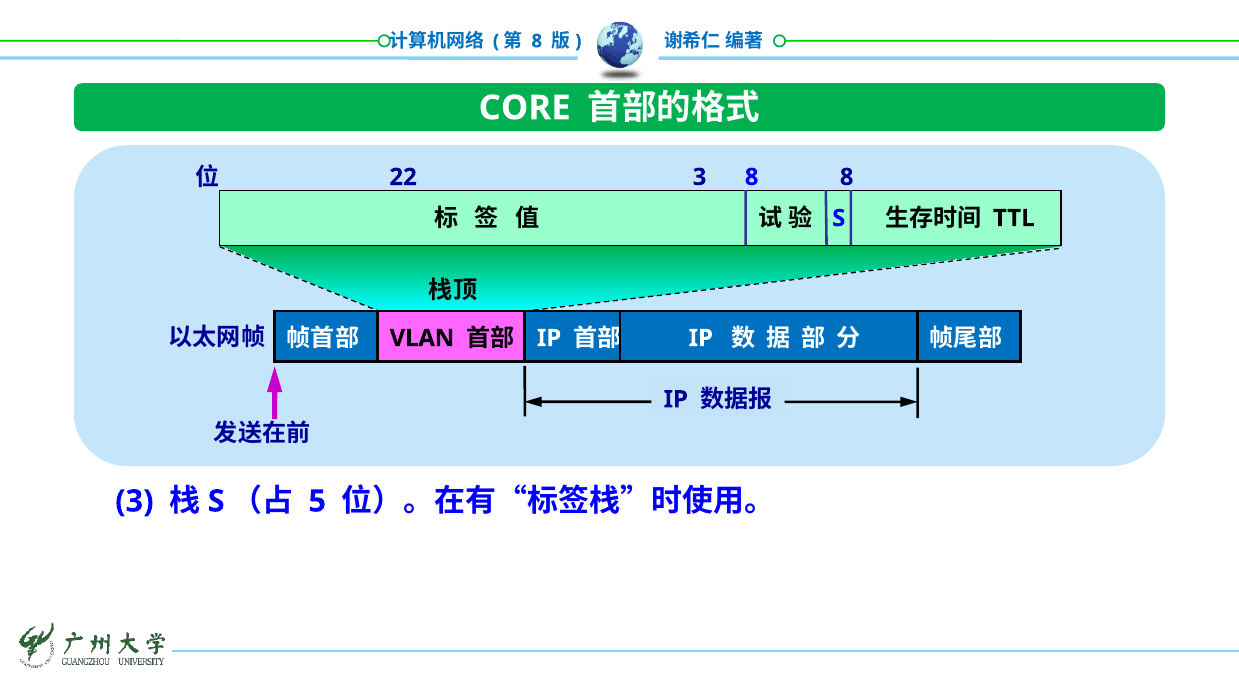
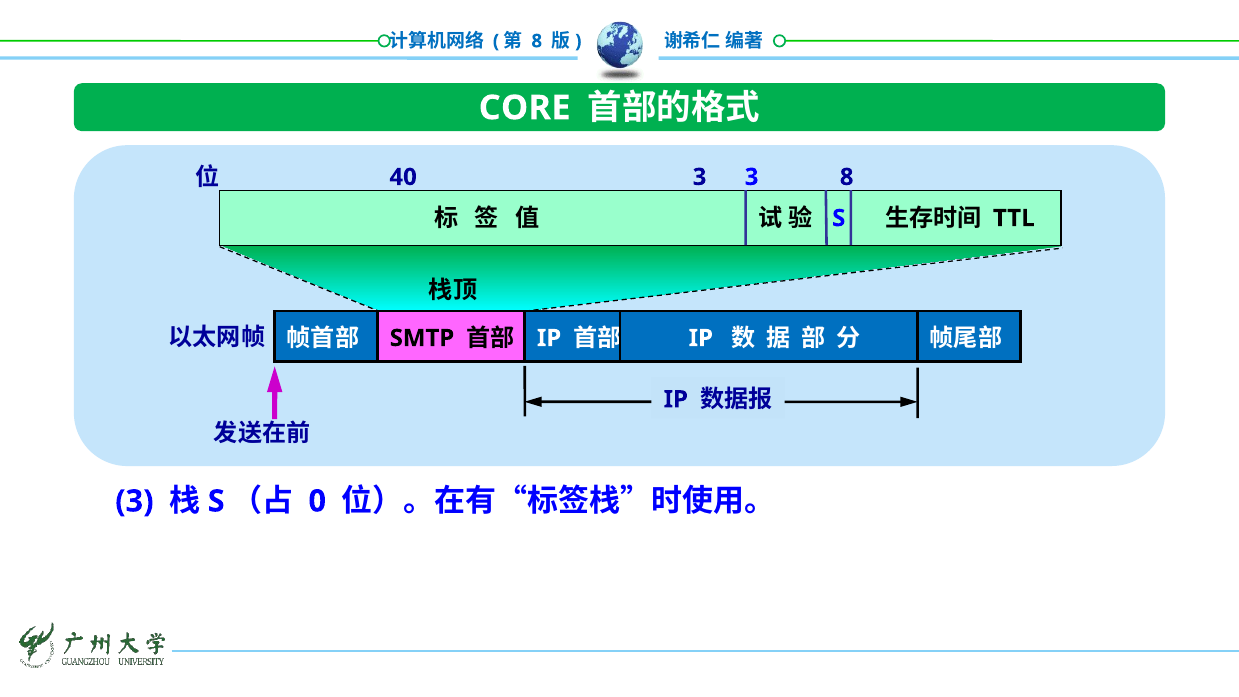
22: 22 -> 40
3 8: 8 -> 3
VLAN: VLAN -> SMTP
5: 5 -> 0
